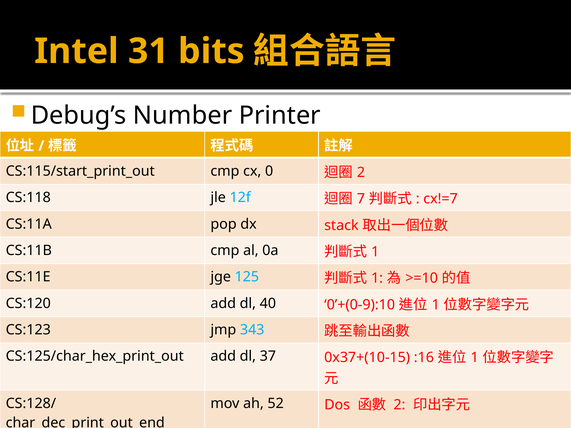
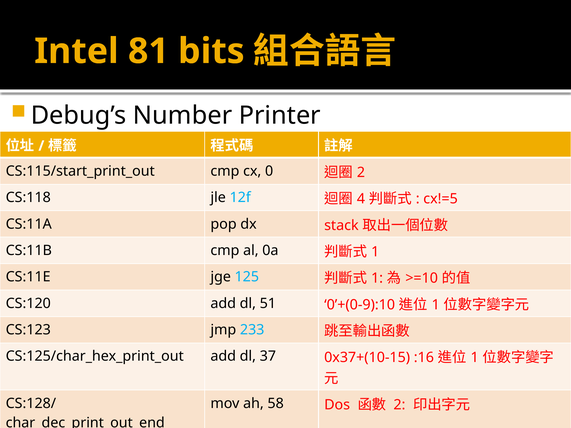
31: 31 -> 81
7: 7 -> 4
cx!=7: cx!=7 -> cx!=5
40: 40 -> 51
343: 343 -> 233
52: 52 -> 58
